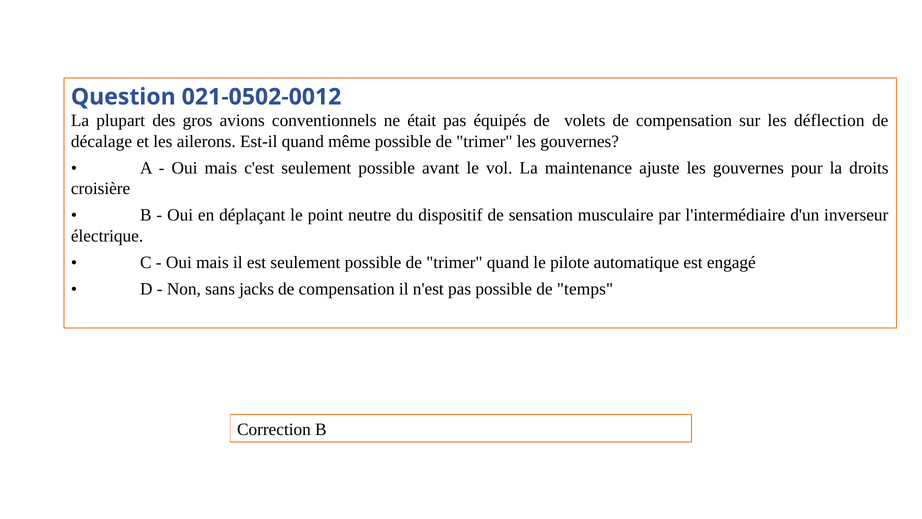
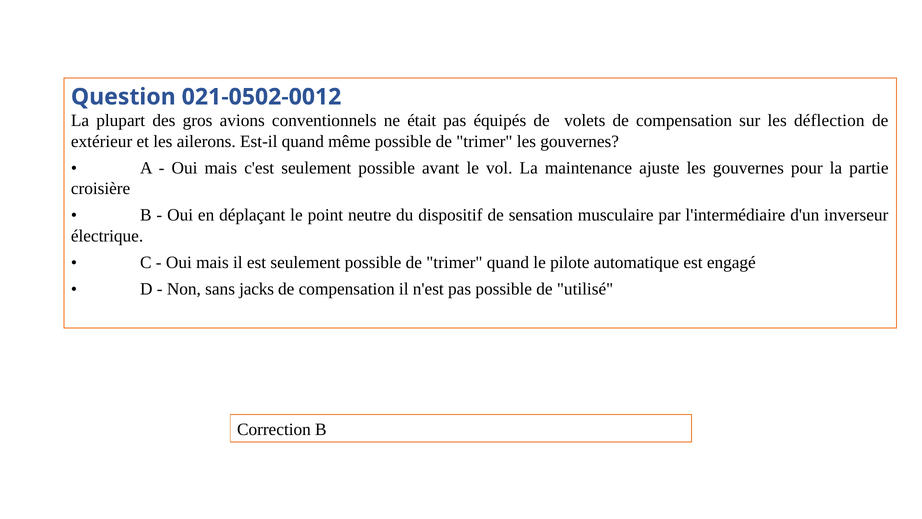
décalage: décalage -> extérieur
droits: droits -> partie
temps: temps -> utilisé
